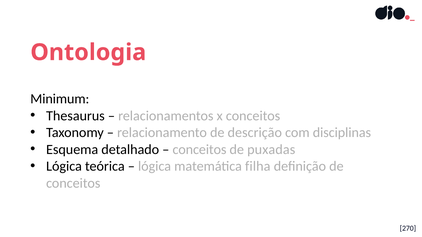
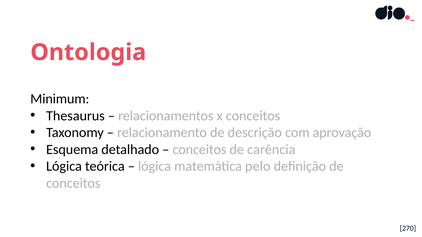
disciplinas: disciplinas -> aprovação
puxadas: puxadas -> carência
filha: filha -> pelo
